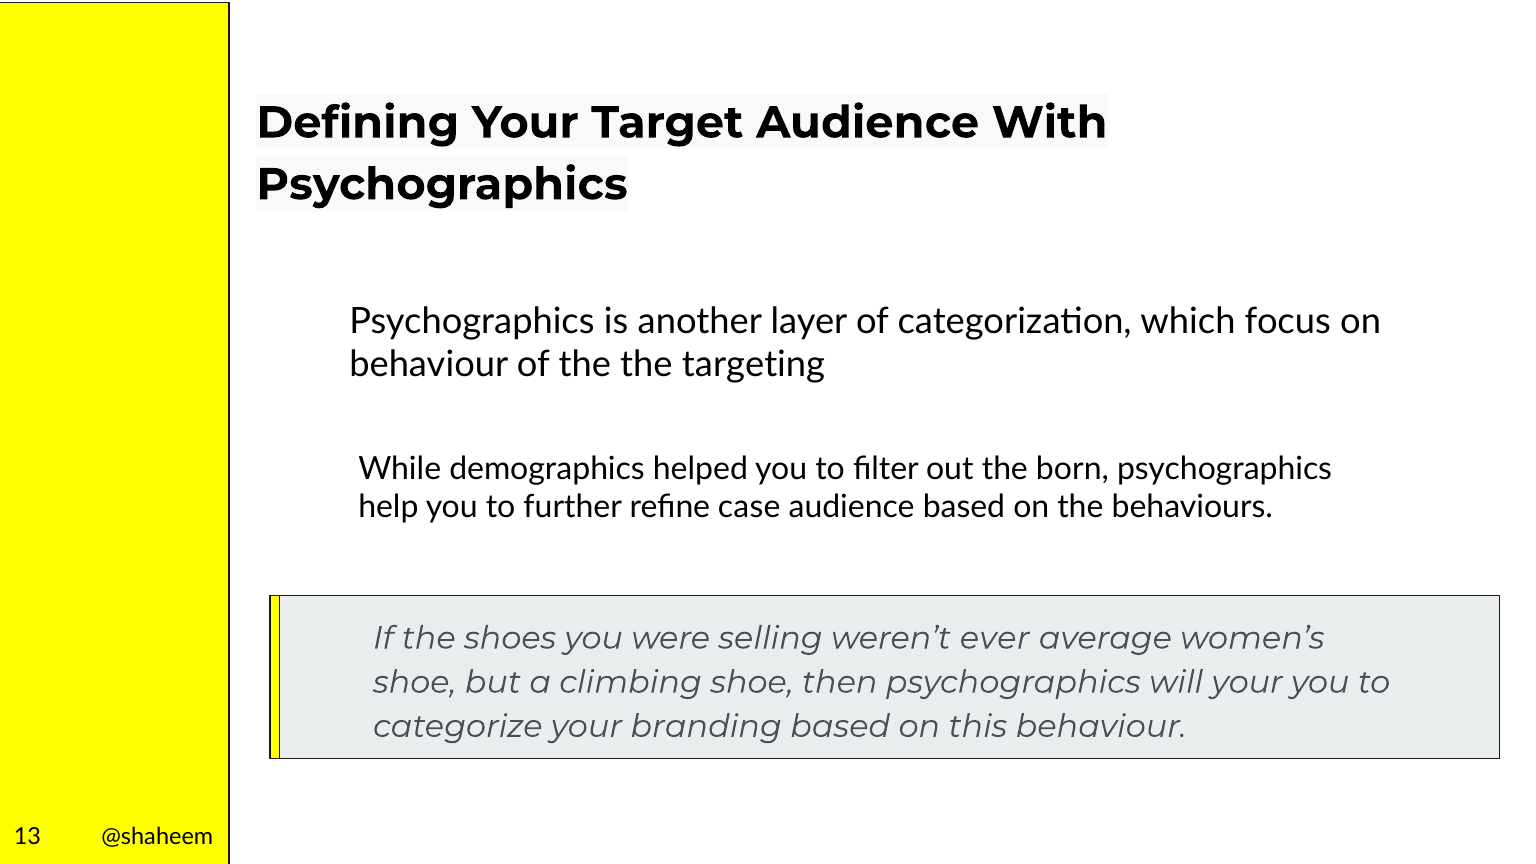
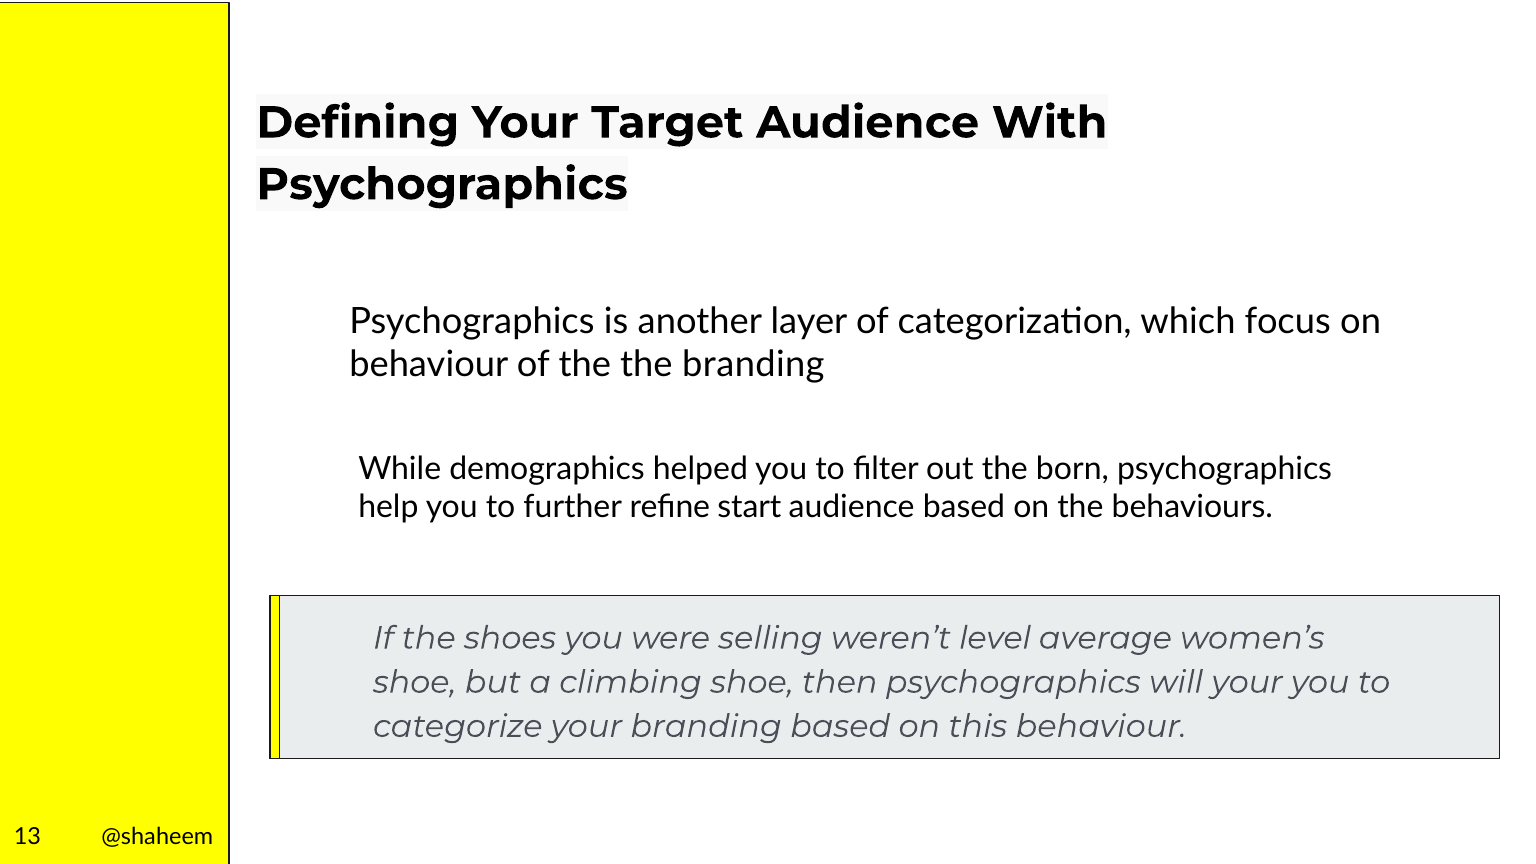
the targeting: targeting -> branding
case: case -> start
ever: ever -> level
